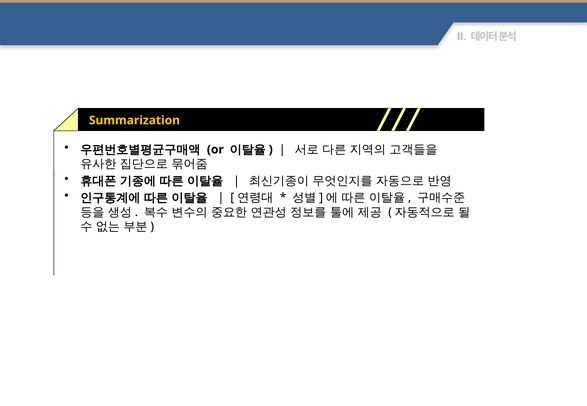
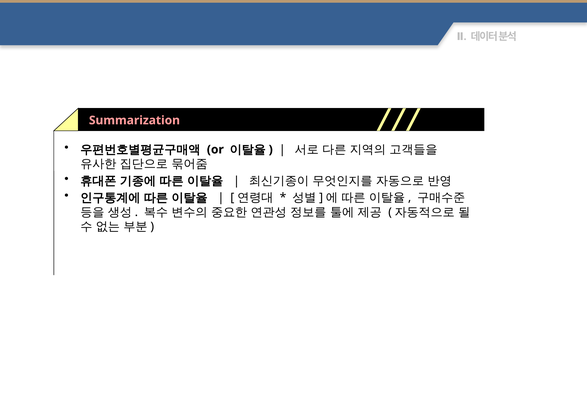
Summarization colour: yellow -> pink
